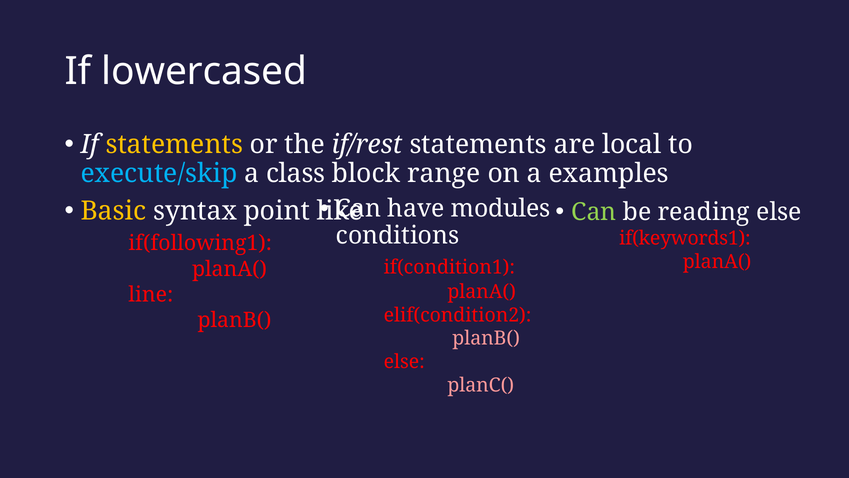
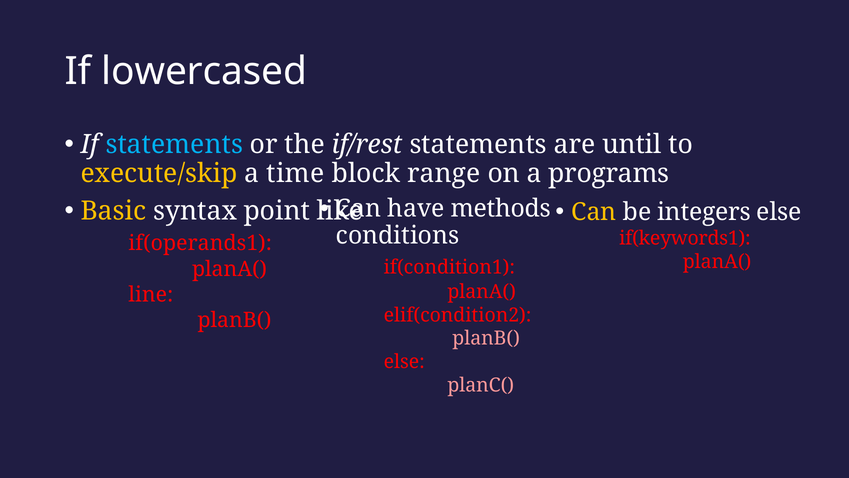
statements at (174, 144) colour: yellow -> light blue
local: local -> until
execute/skip colour: light blue -> yellow
class: class -> time
examples: examples -> programs
modules: modules -> methods
Can at (594, 212) colour: light green -> yellow
reading: reading -> integers
if(following1: if(following1 -> if(operands1
